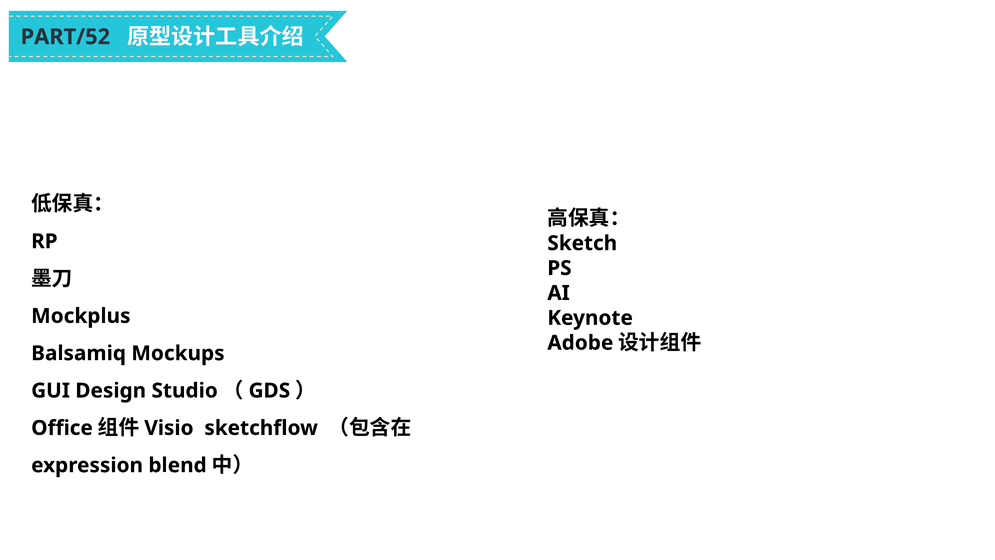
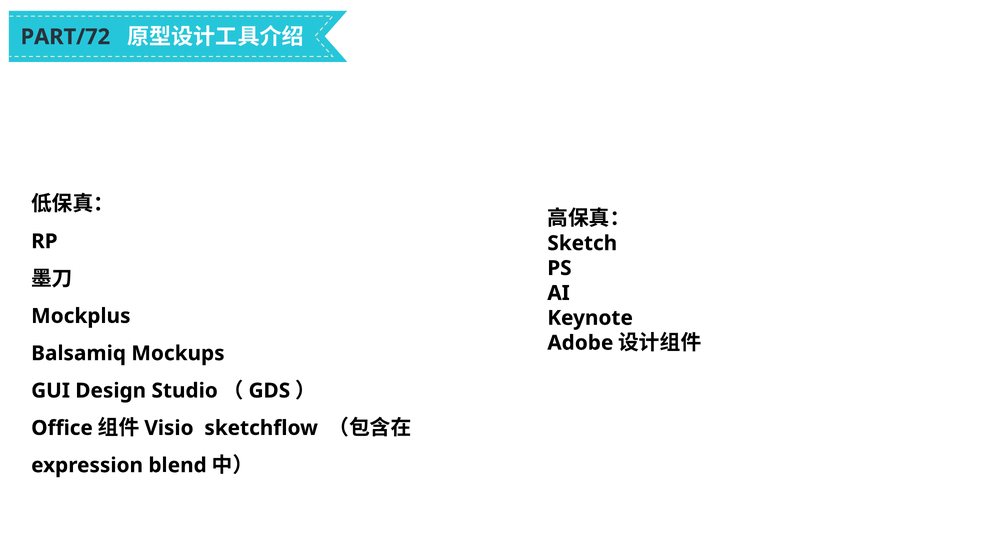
PART/52: PART/52 -> PART/72
